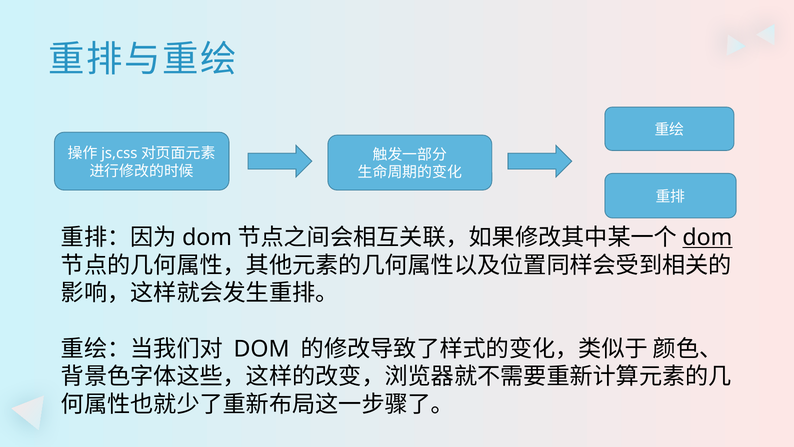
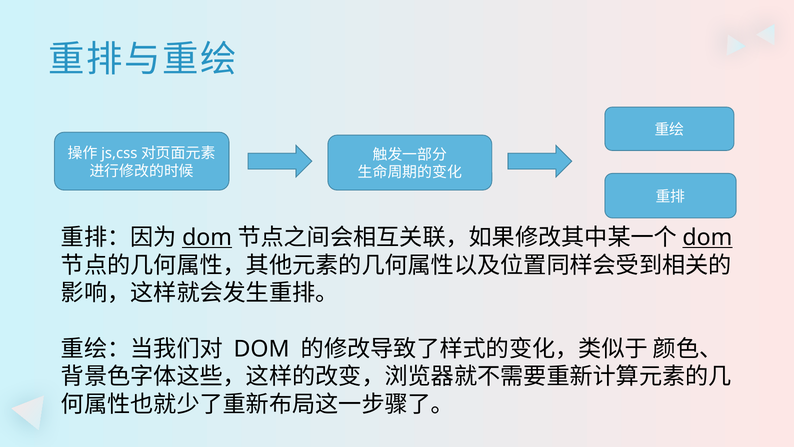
dom at (207, 237) underline: none -> present
